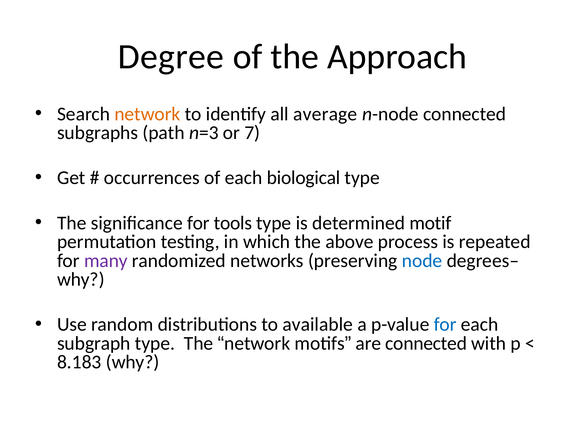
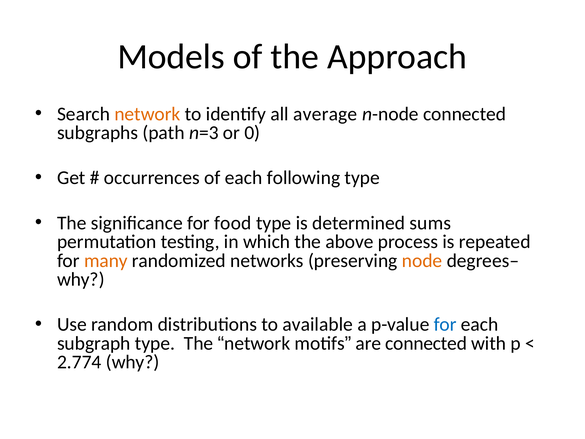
Degree: Degree -> Models
7: 7 -> 0
biological: biological -> following
tools: tools -> food
motif: motif -> sums
many colour: purple -> orange
node colour: blue -> orange
8.183: 8.183 -> 2.774
